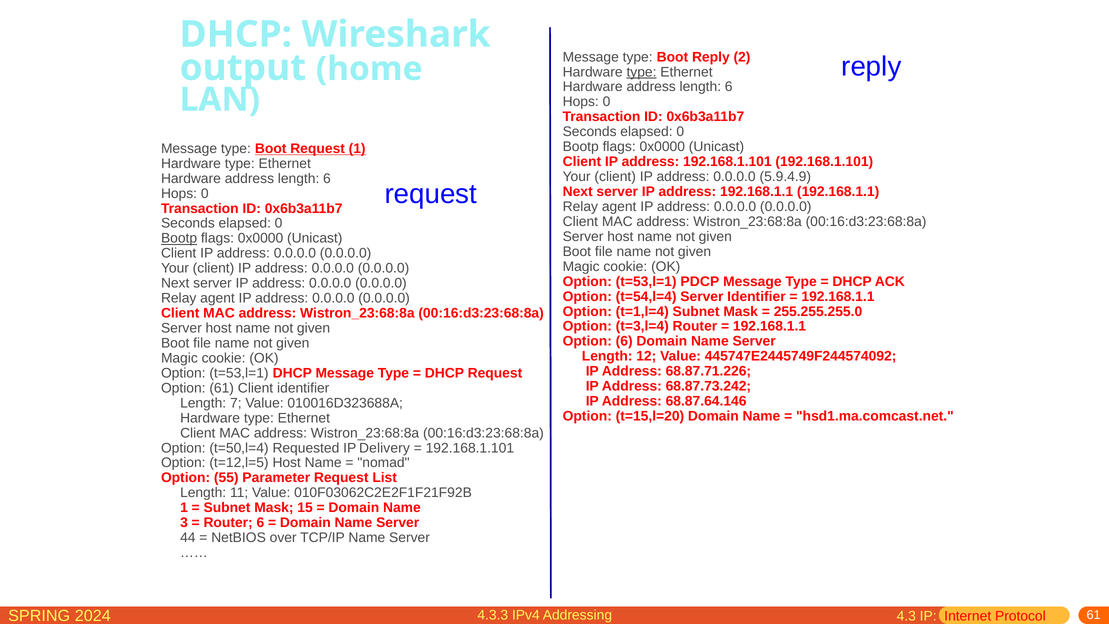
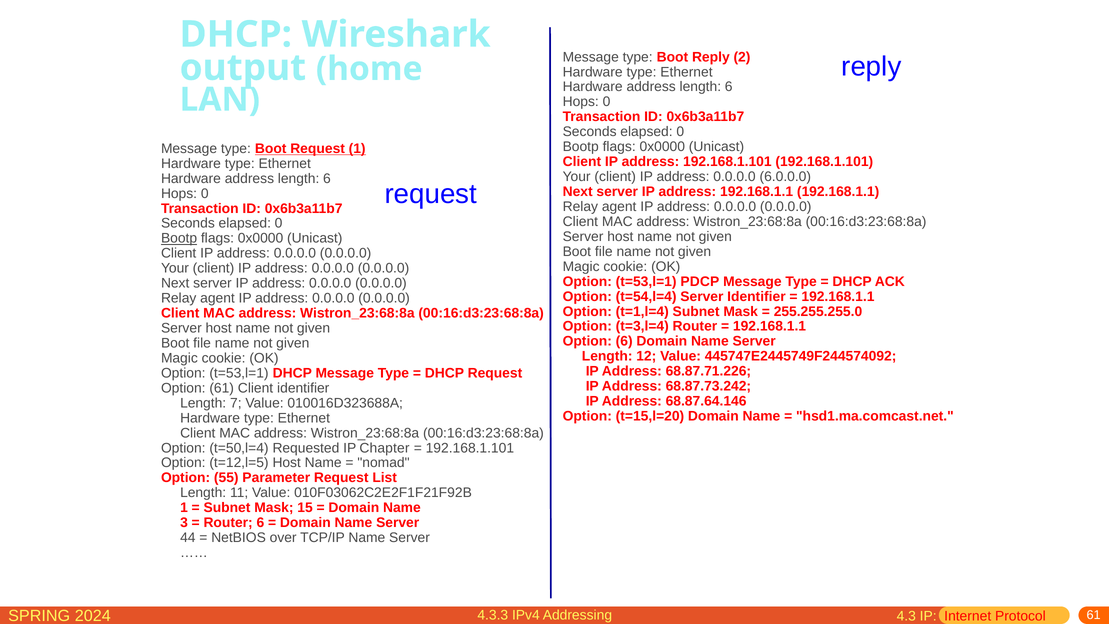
type at (642, 72) underline: present -> none
5.9.4.9: 5.9.4.9 -> 6.0.0.0
Delivery: Delivery -> Chapter
